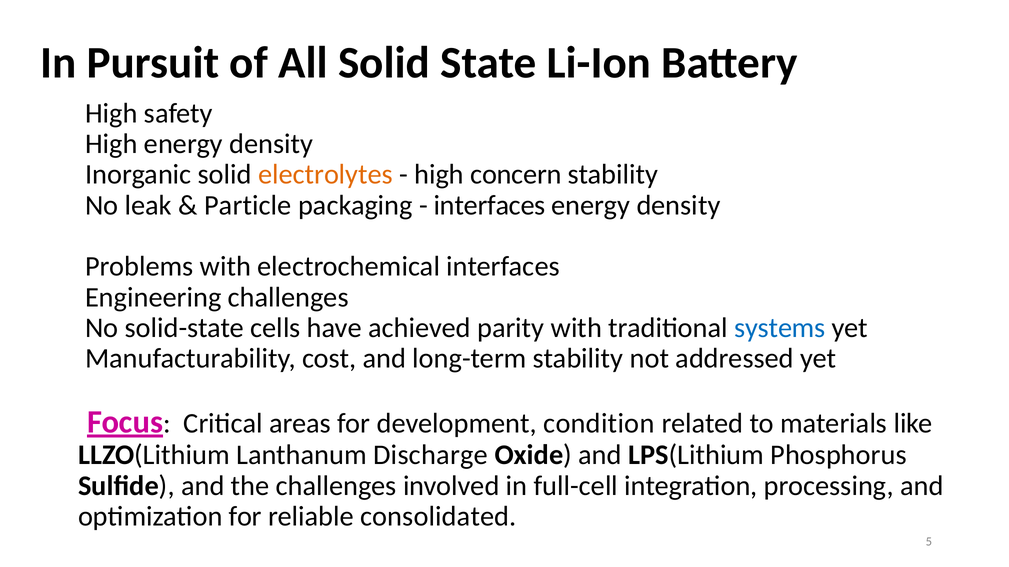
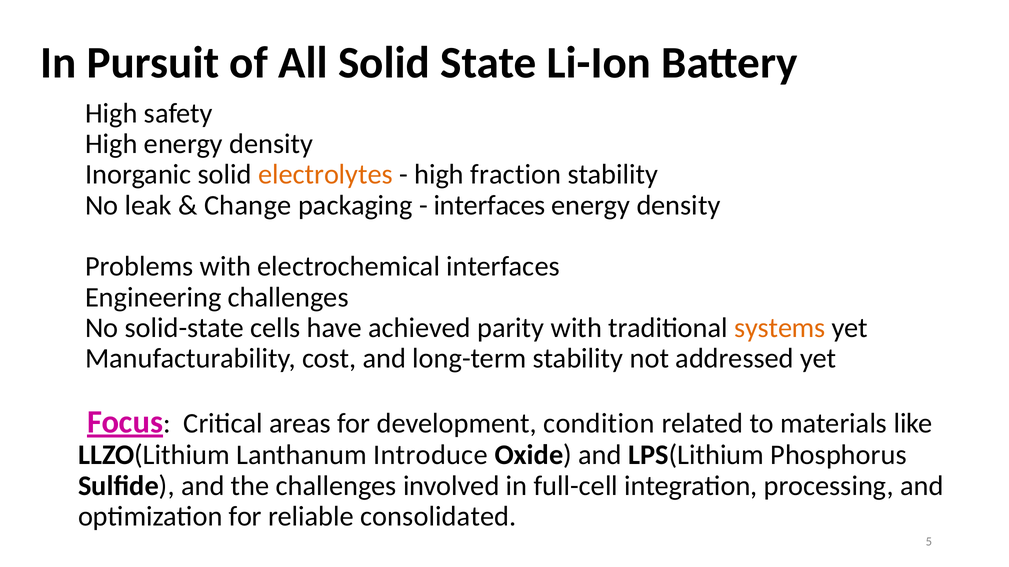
concern: concern -> fraction
Particle: Particle -> Change
systems colour: blue -> orange
Discharge: Discharge -> Introduce
